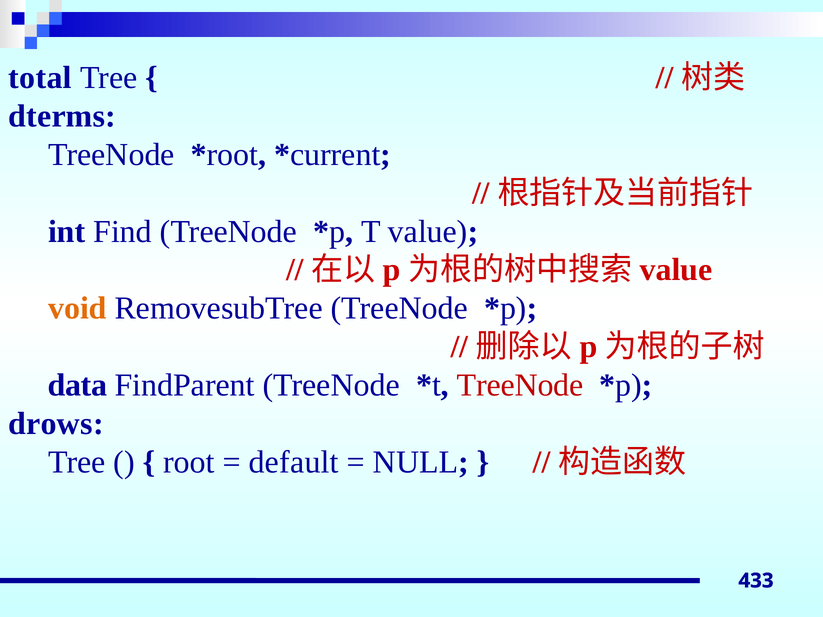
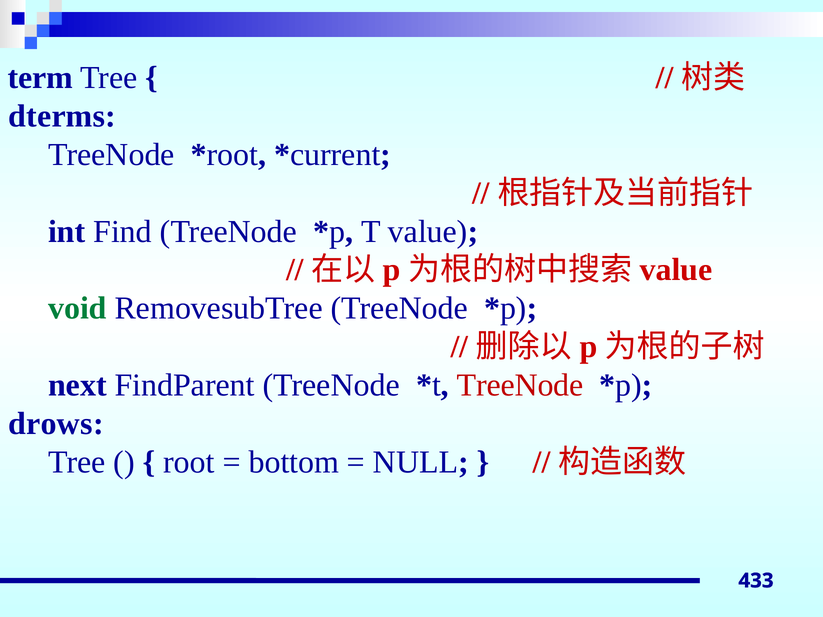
total: total -> term
void colour: orange -> green
data: data -> next
default: default -> bottom
